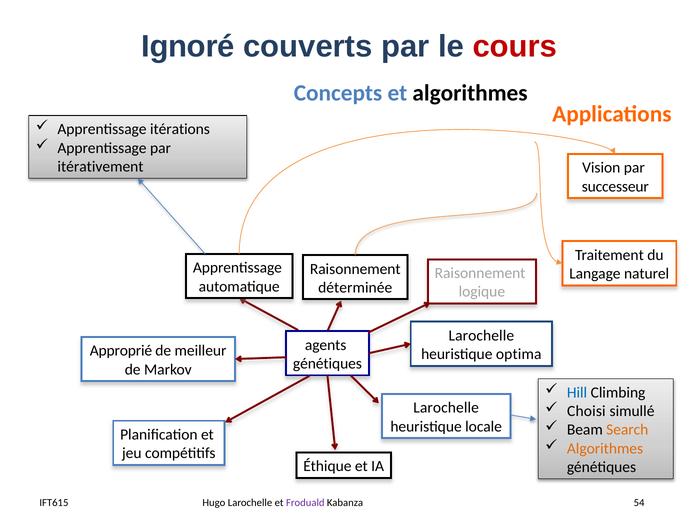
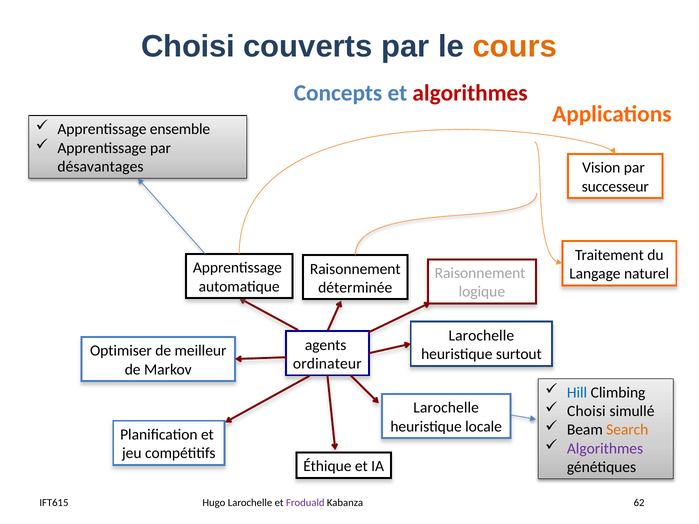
Ignoré at (188, 46): Ignoré -> Choisi
cours colour: red -> orange
algorithmes at (470, 93) colour: black -> red
itérations: itérations -> ensemble
itérativement: itérativement -> désavantages
Approprié: Approprié -> Optimiser
optima: optima -> surtout
génétiques at (327, 364): génétiques -> ordinateur
Algorithmes at (605, 449) colour: orange -> purple
54: 54 -> 62
